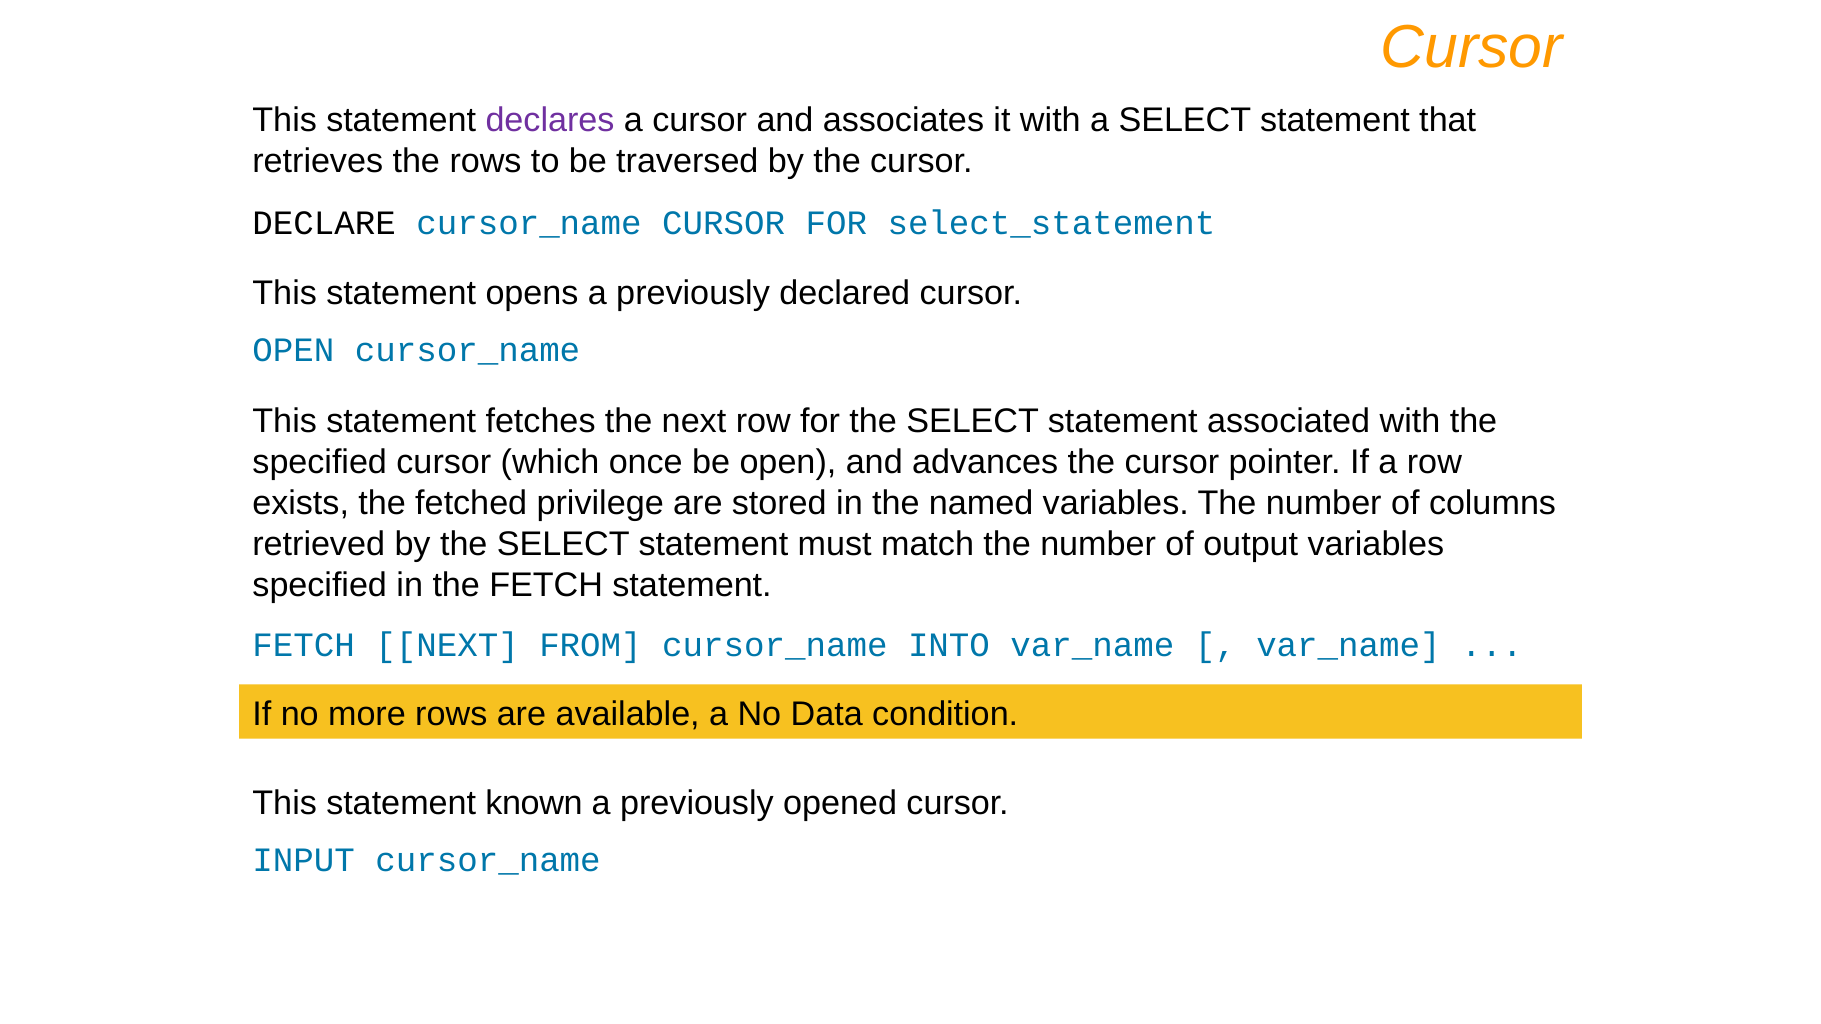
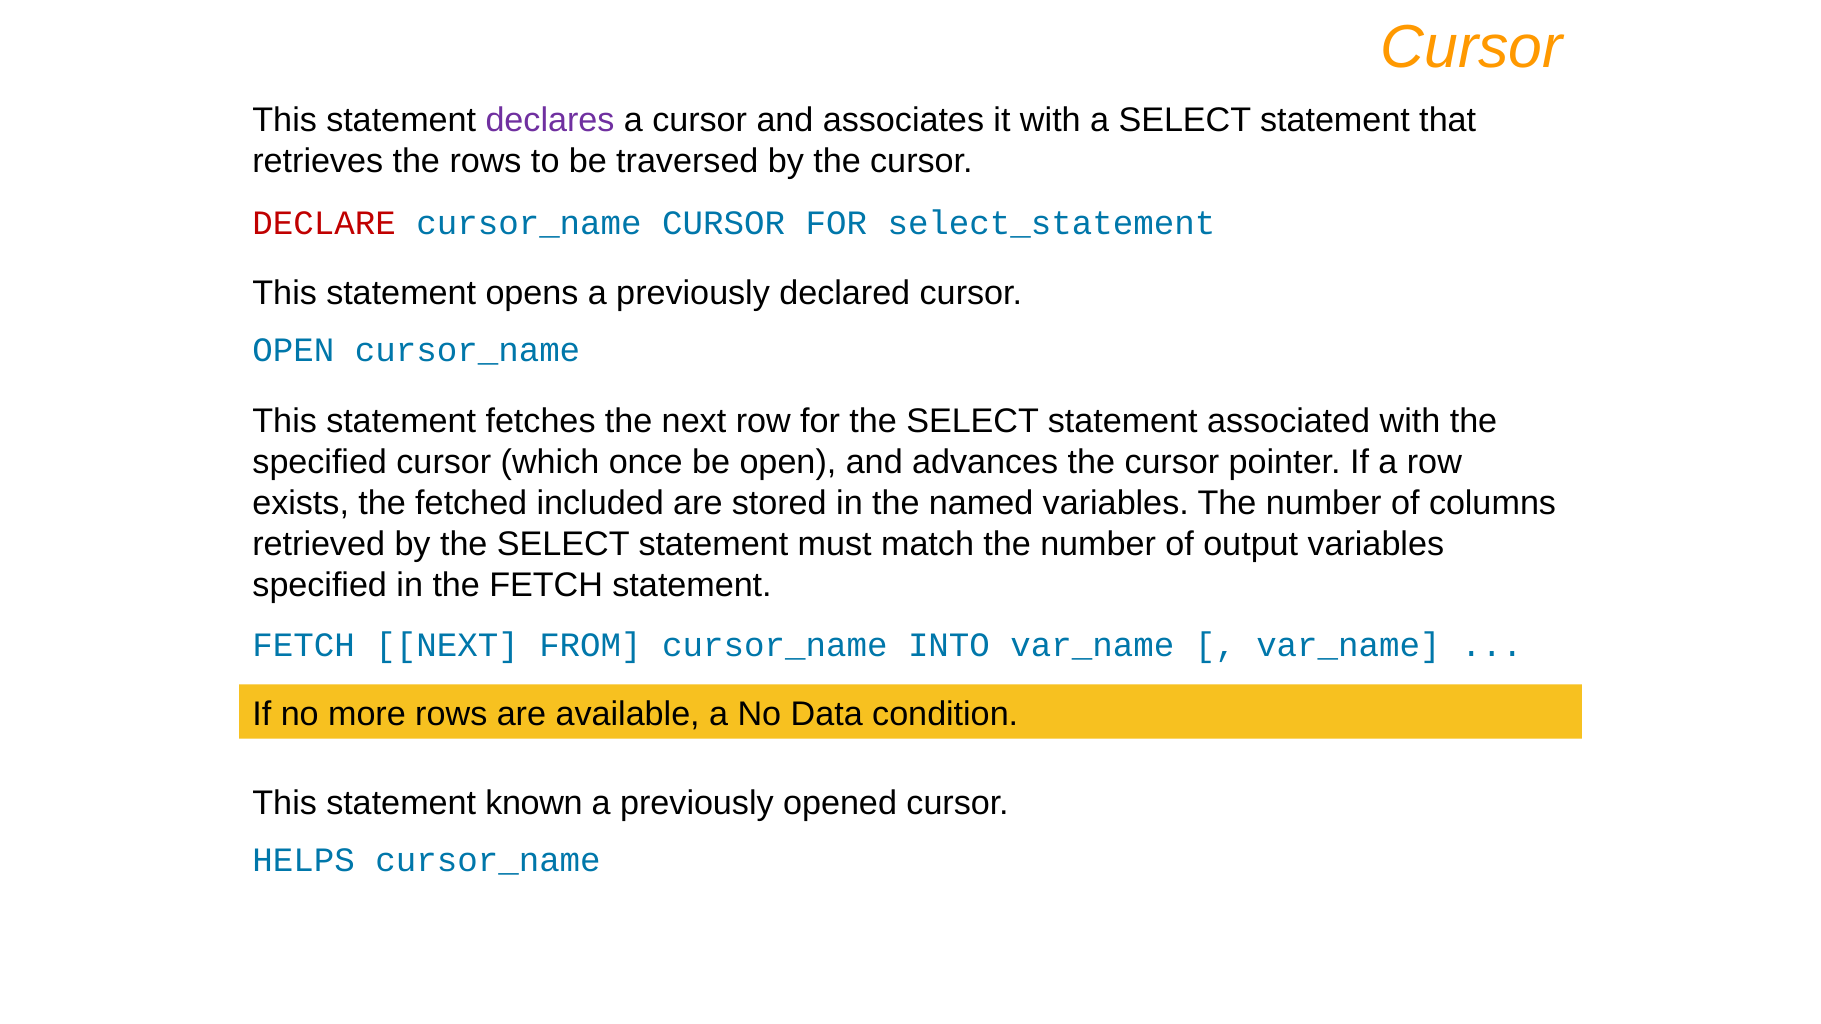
DECLARE colour: black -> red
privilege: privilege -> included
INPUT: INPUT -> HELPS
